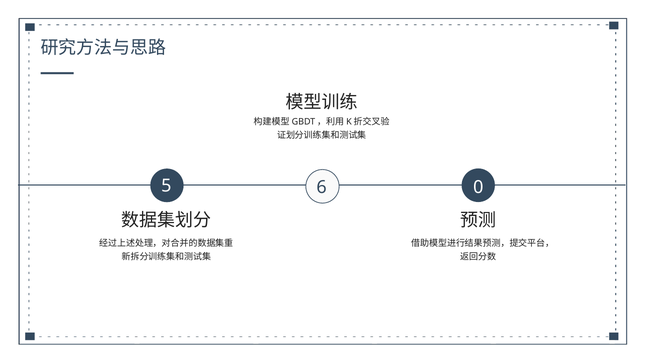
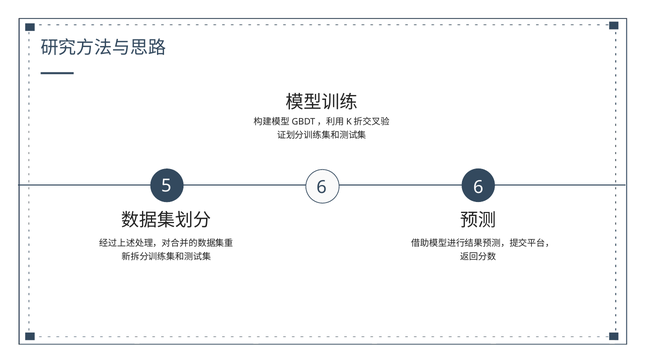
6 0: 0 -> 6
